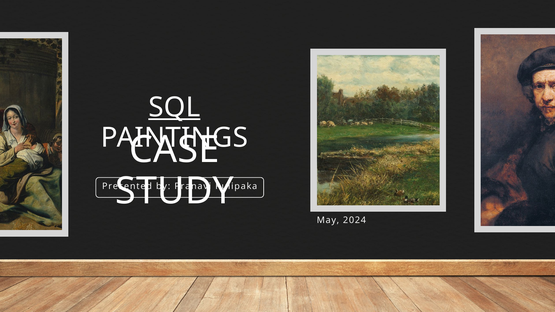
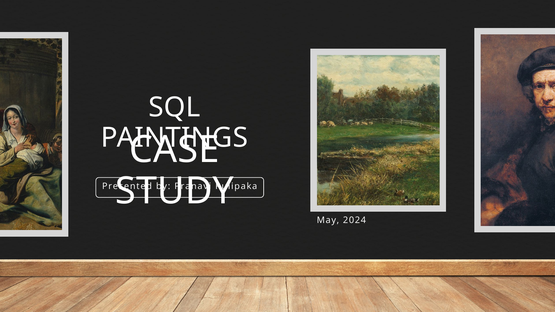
SQL underline: present -> none
